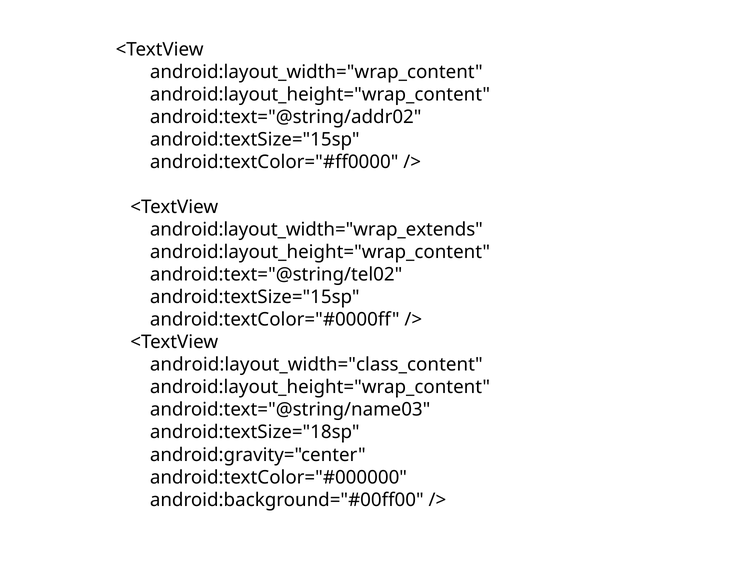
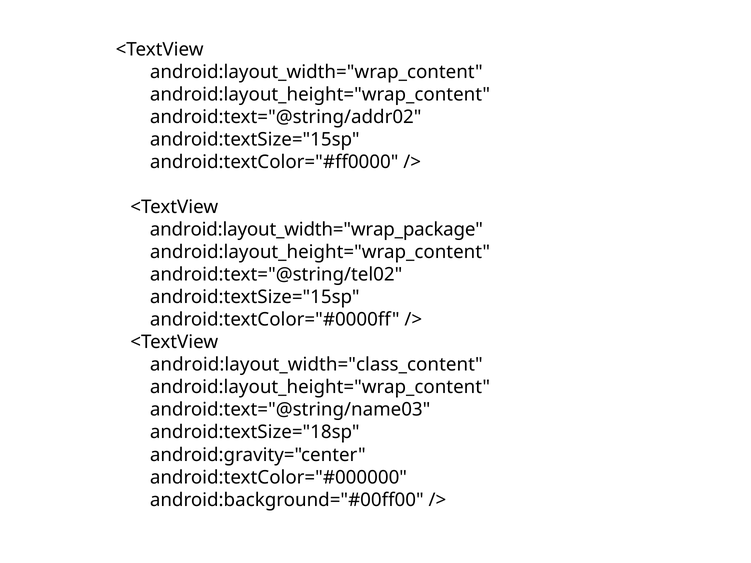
android:layout_width="wrap_extends: android:layout_width="wrap_extends -> android:layout_width="wrap_package
